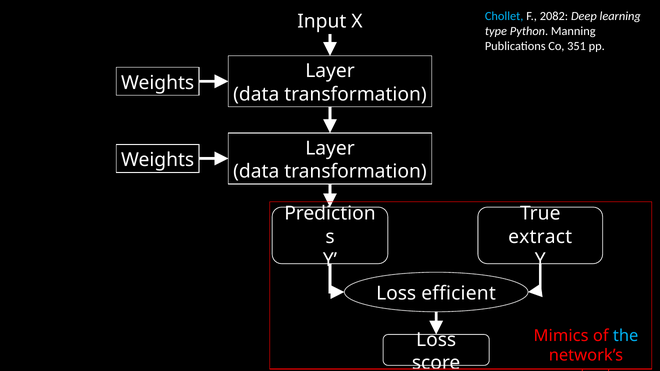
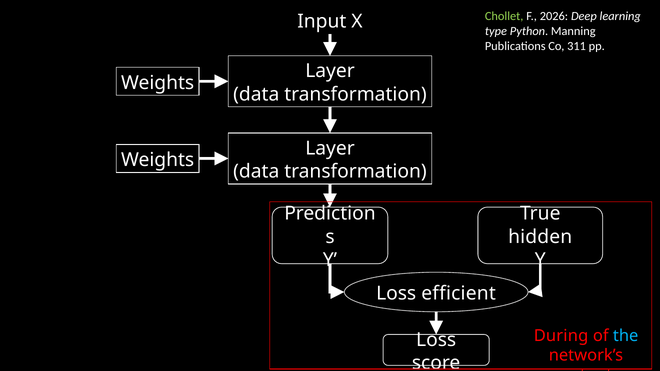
Chollet colour: light blue -> light green
2082: 2082 -> 2026
351: 351 -> 311
extract: extract -> hidden
Mimics: Mimics -> During
